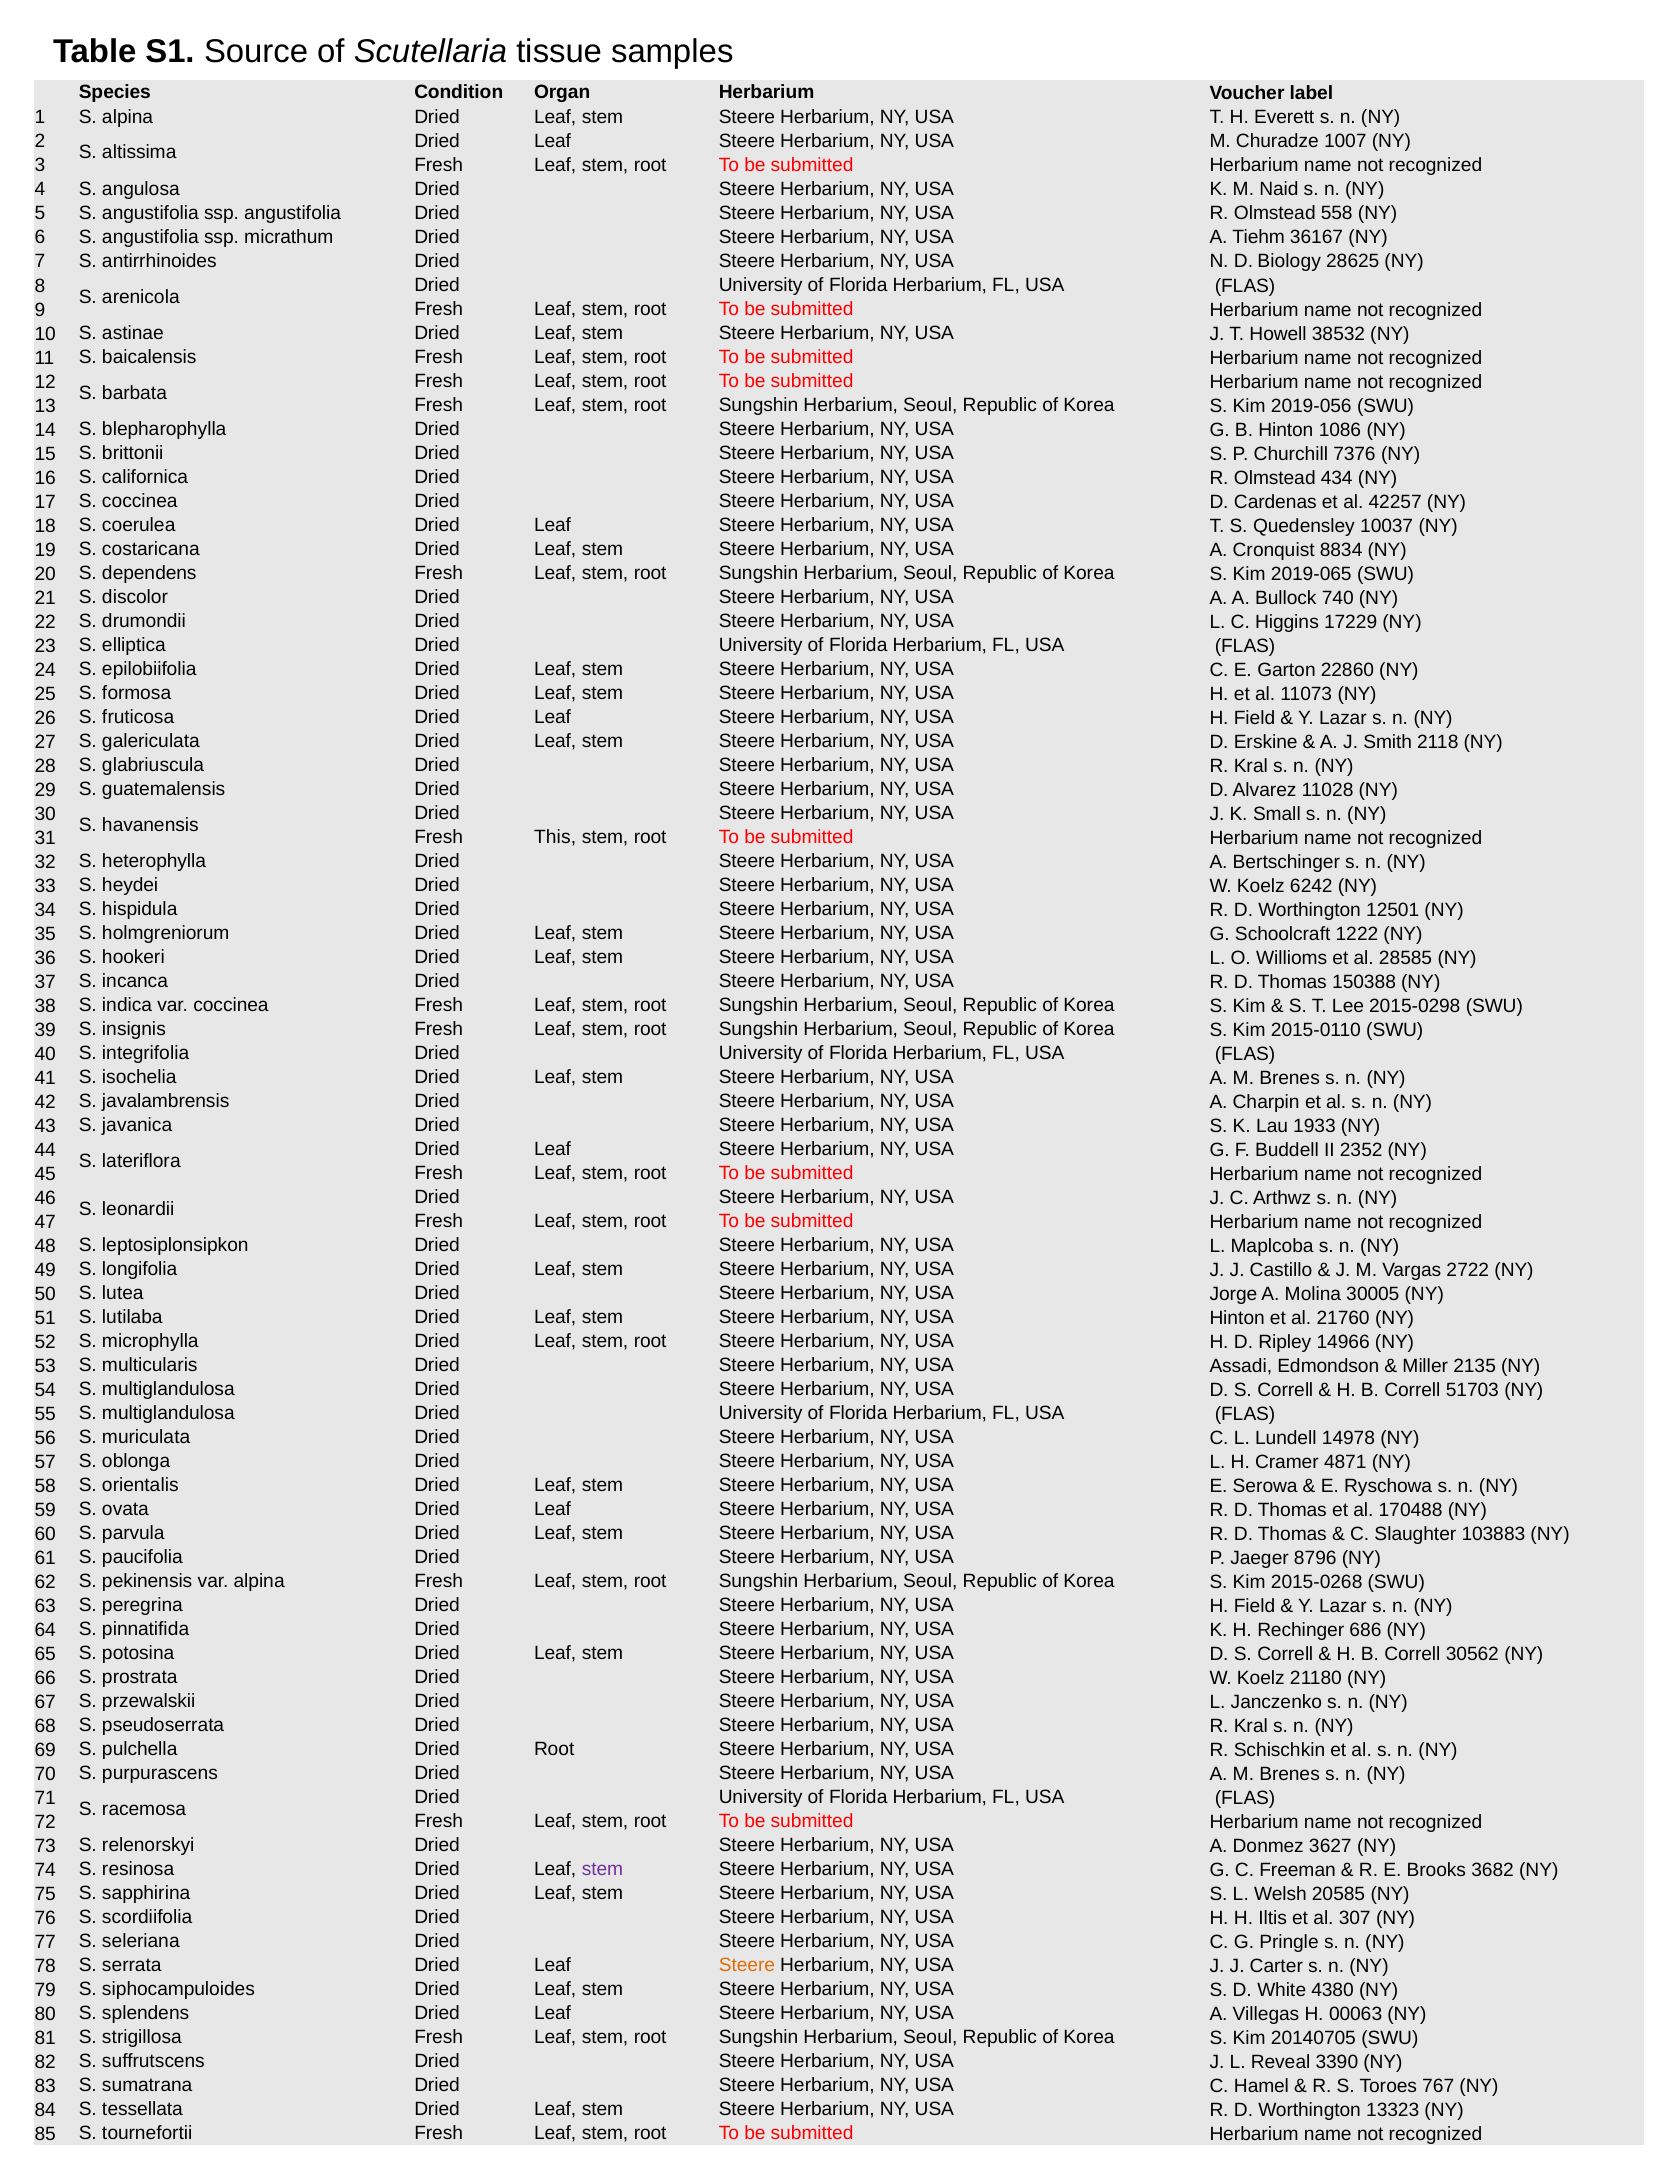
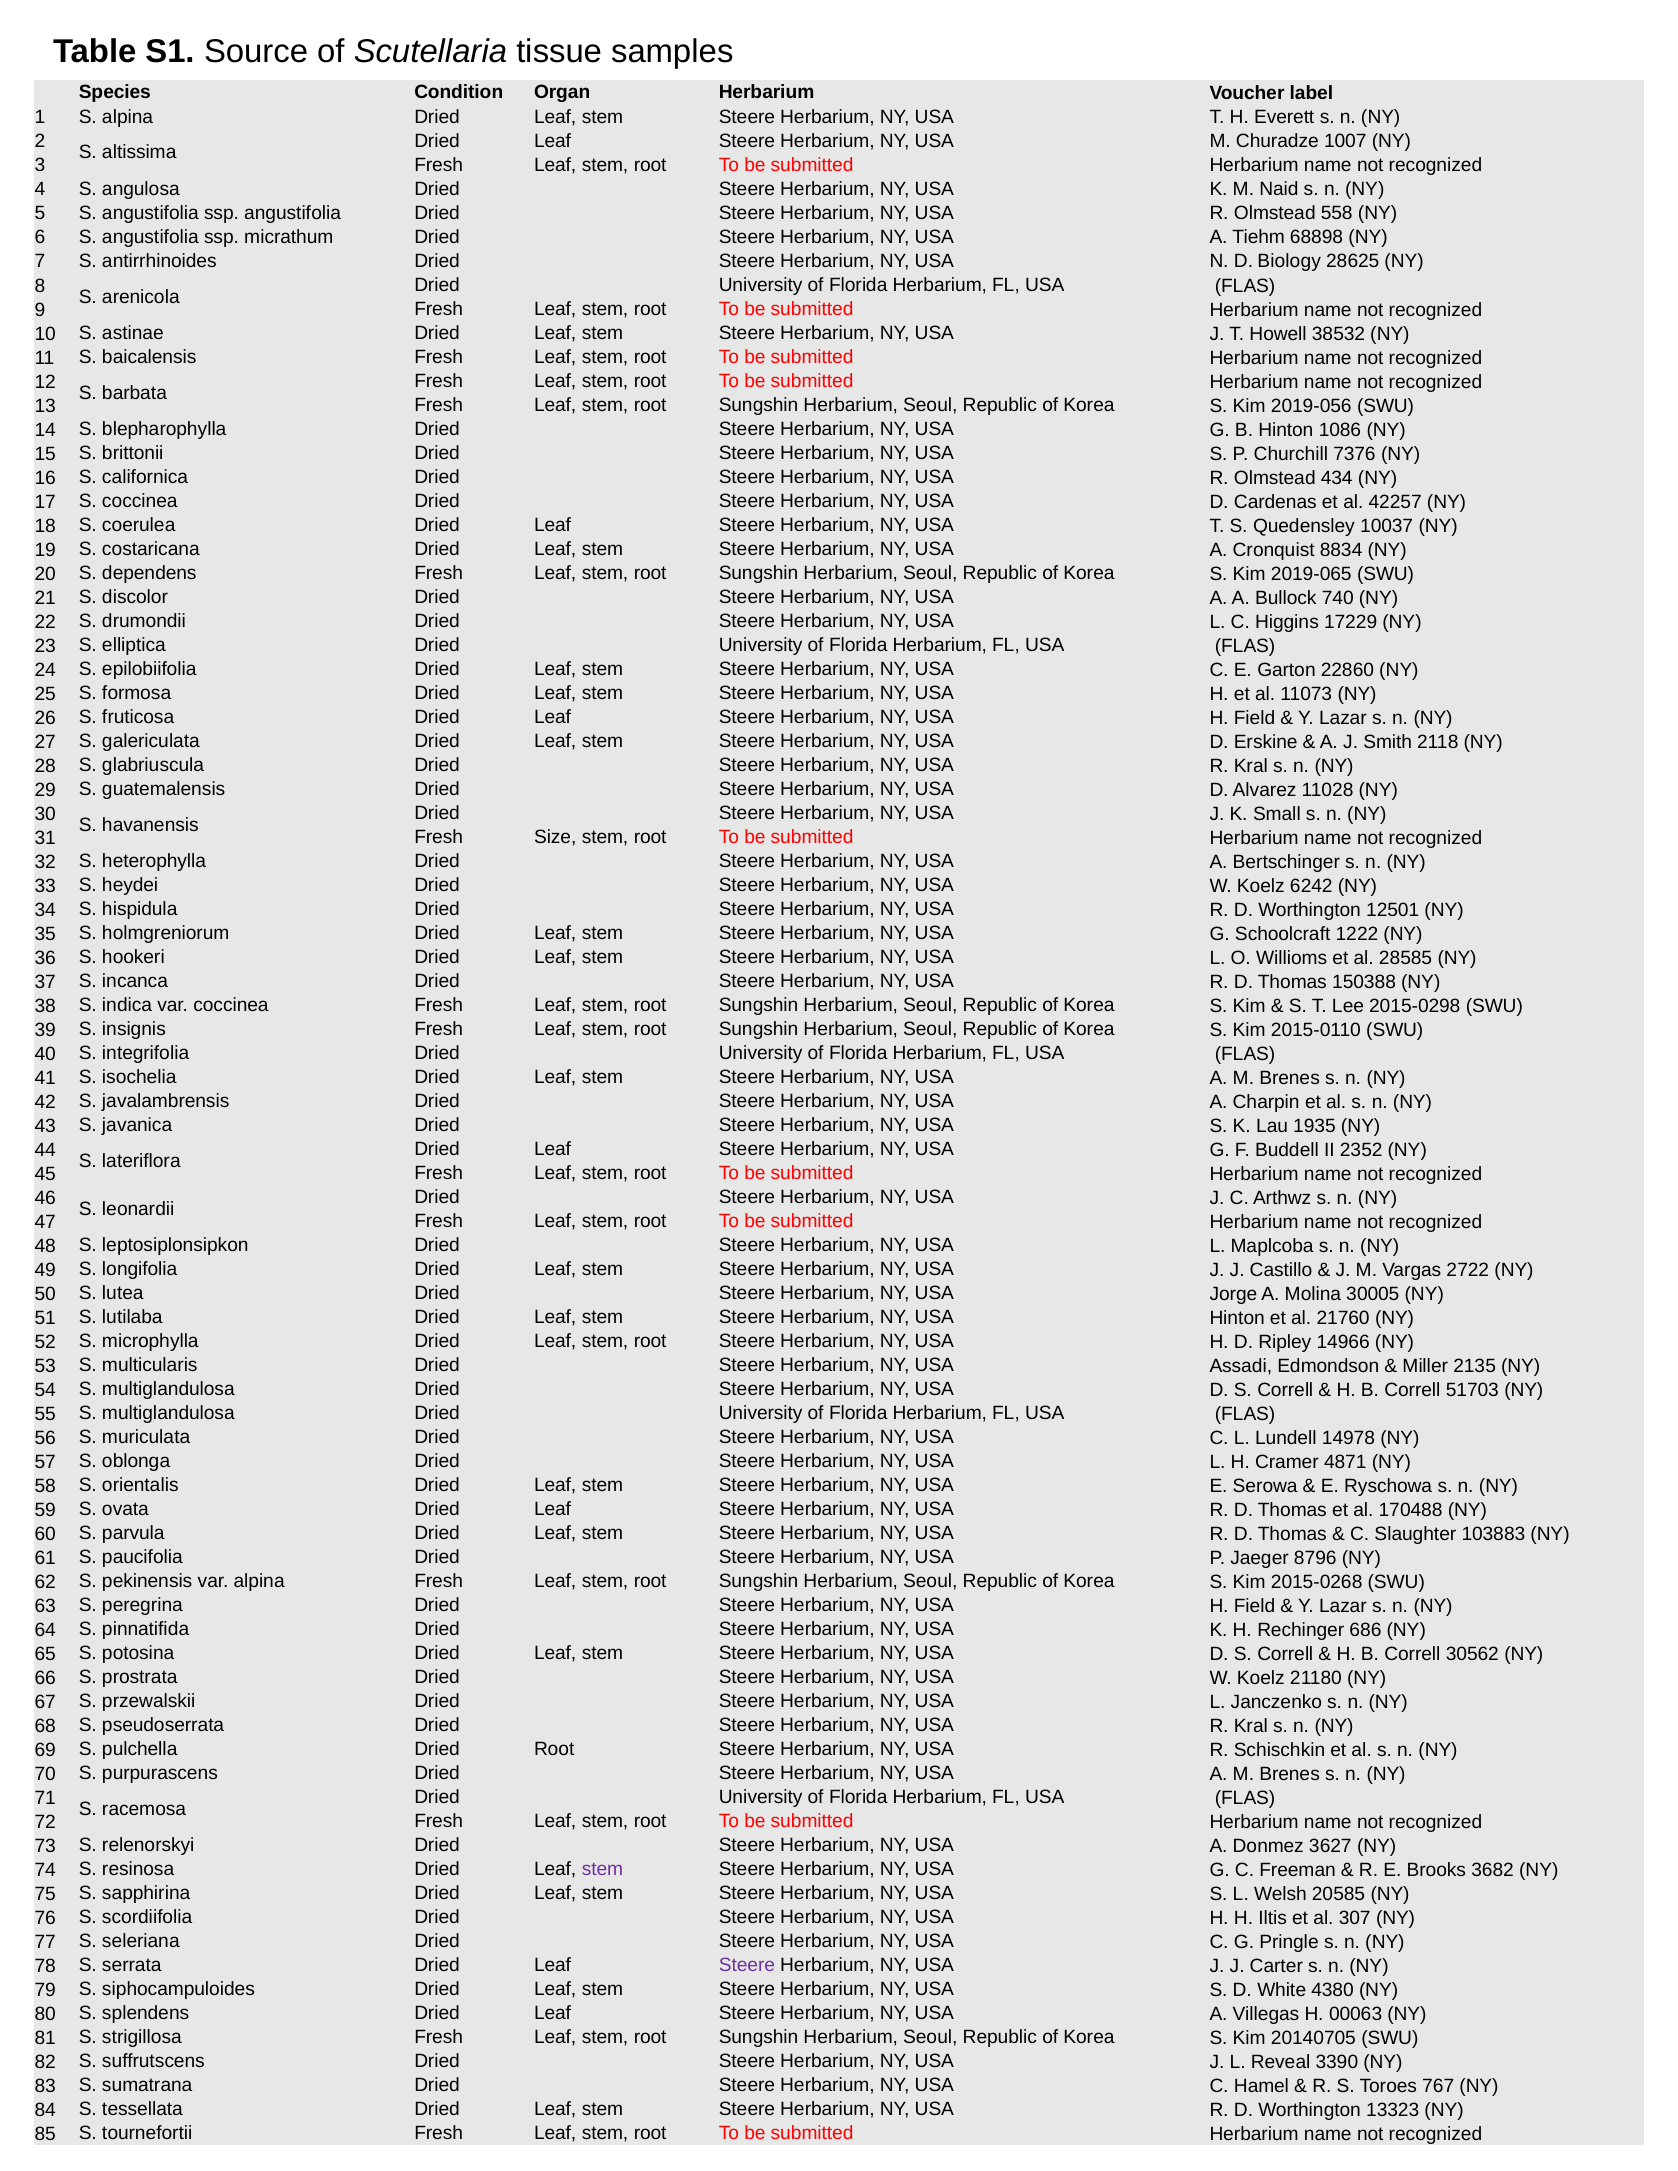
36167: 36167 -> 68898
This: This -> Size
1933: 1933 -> 1935
Steere at (747, 1966) colour: orange -> purple
